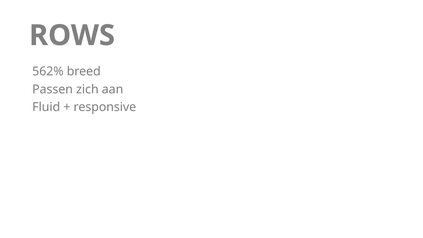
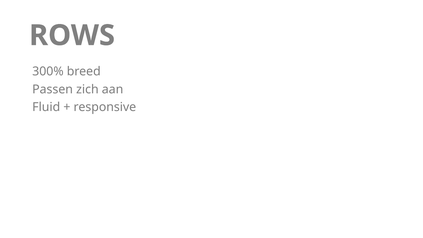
562%: 562% -> 300%
